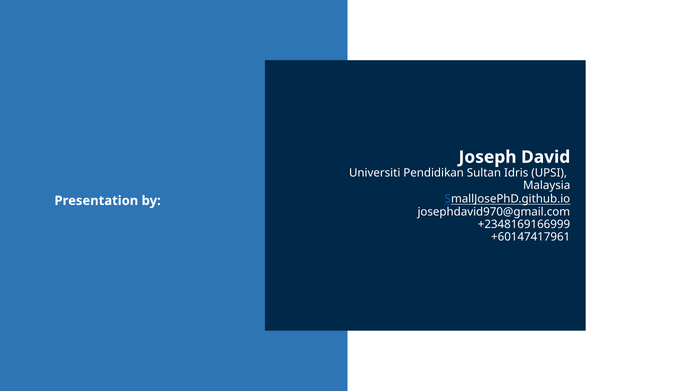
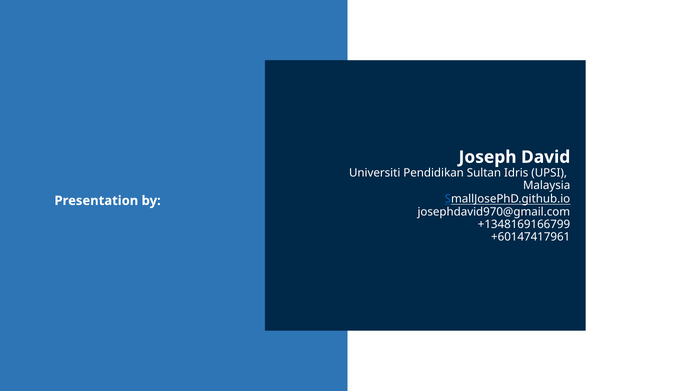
+2348169166999: +2348169166999 -> +1348169166799
